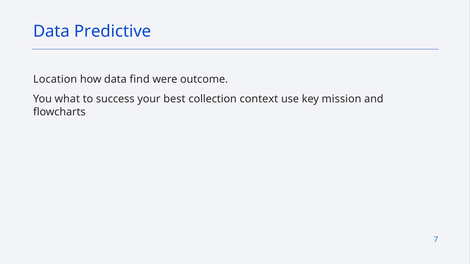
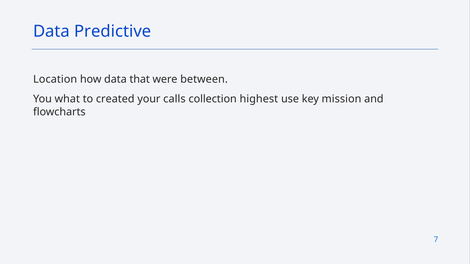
find: find -> that
outcome: outcome -> between
success: success -> created
best: best -> calls
context: context -> highest
